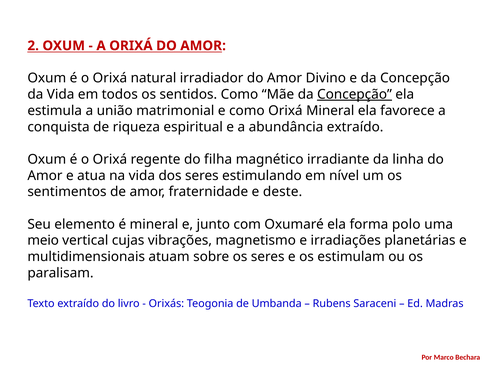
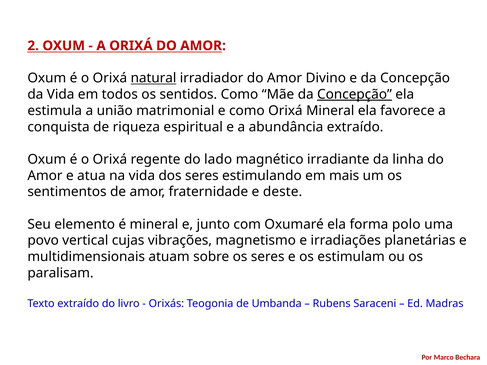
natural underline: none -> present
filha: filha -> lado
nível: nível -> mais
meio: meio -> povo
